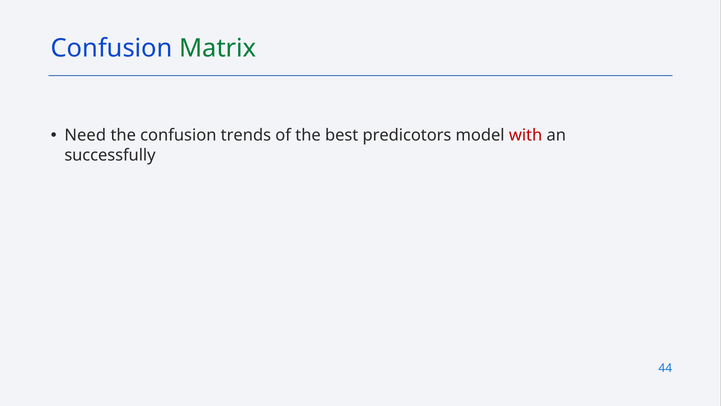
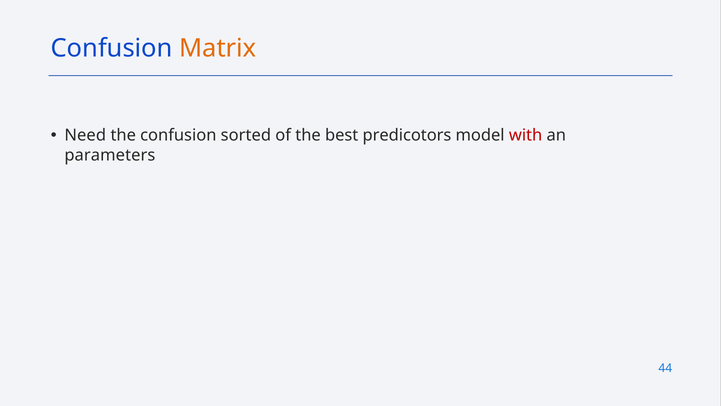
Matrix colour: green -> orange
trends: trends -> sorted
successfully: successfully -> parameters
